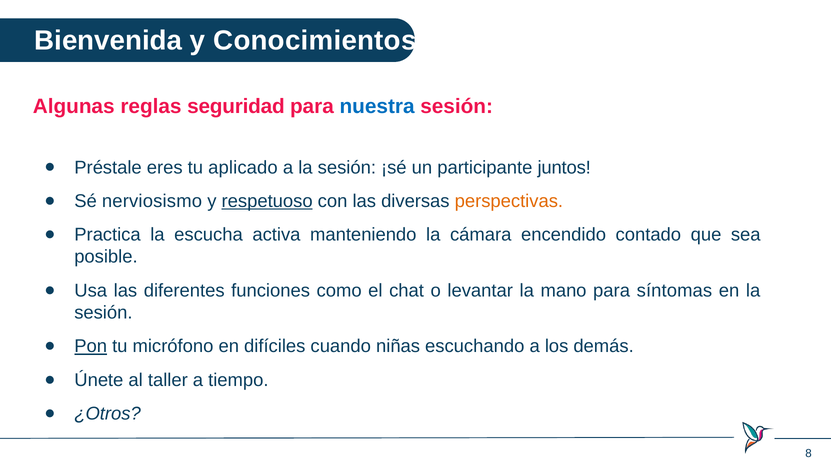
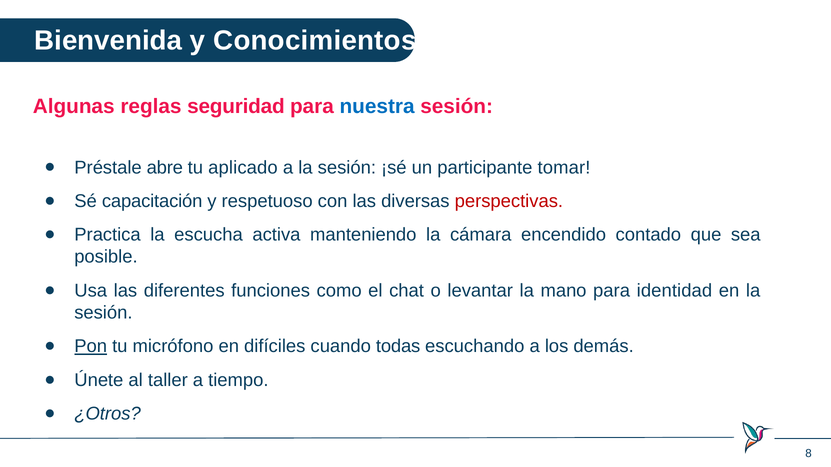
eres: eres -> abre
juntos: juntos -> tomar
nerviosismo: nerviosismo -> capacitación
respetuoso underline: present -> none
perspectivas colour: orange -> red
síntomas: síntomas -> identidad
niñas: niñas -> todas
